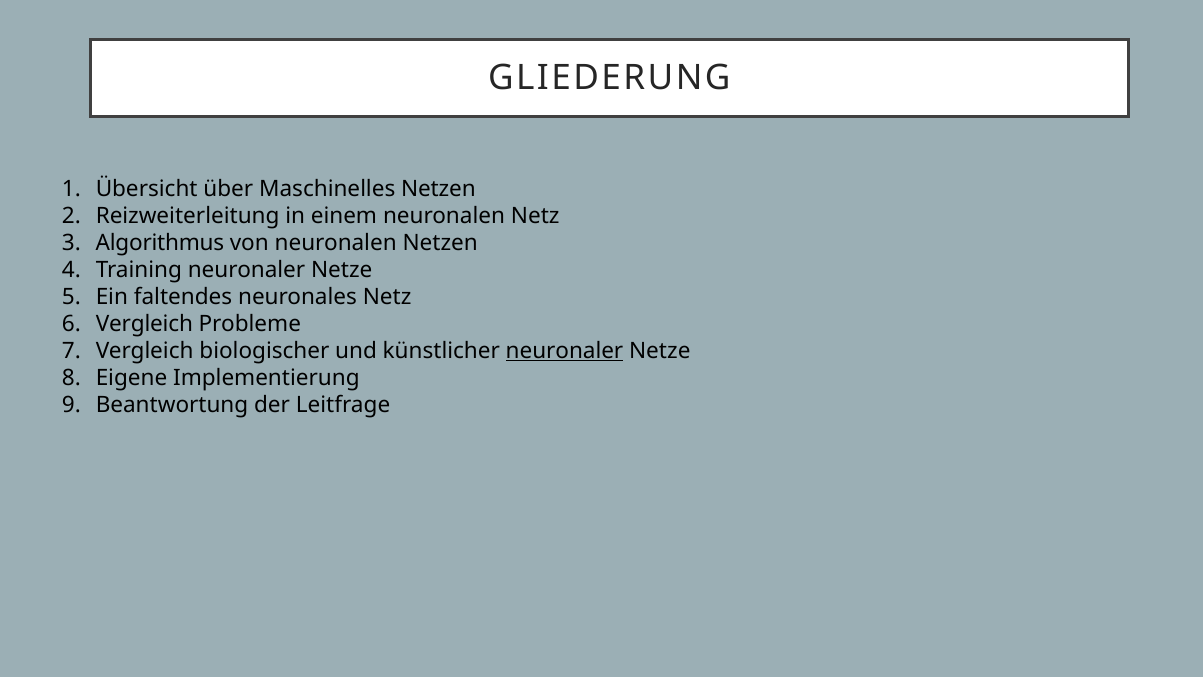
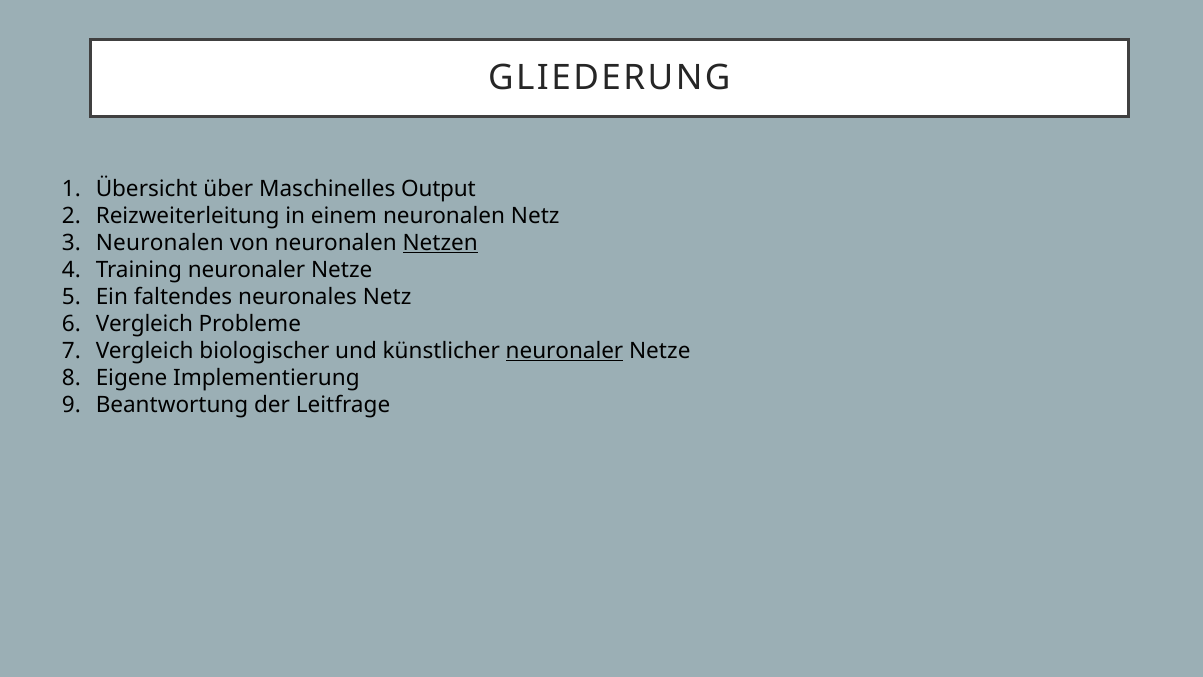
Maschinelles Netzen: Netzen -> Output
Algorithmus at (160, 243): Algorithmus -> Neuronalen
Netzen at (440, 243) underline: none -> present
